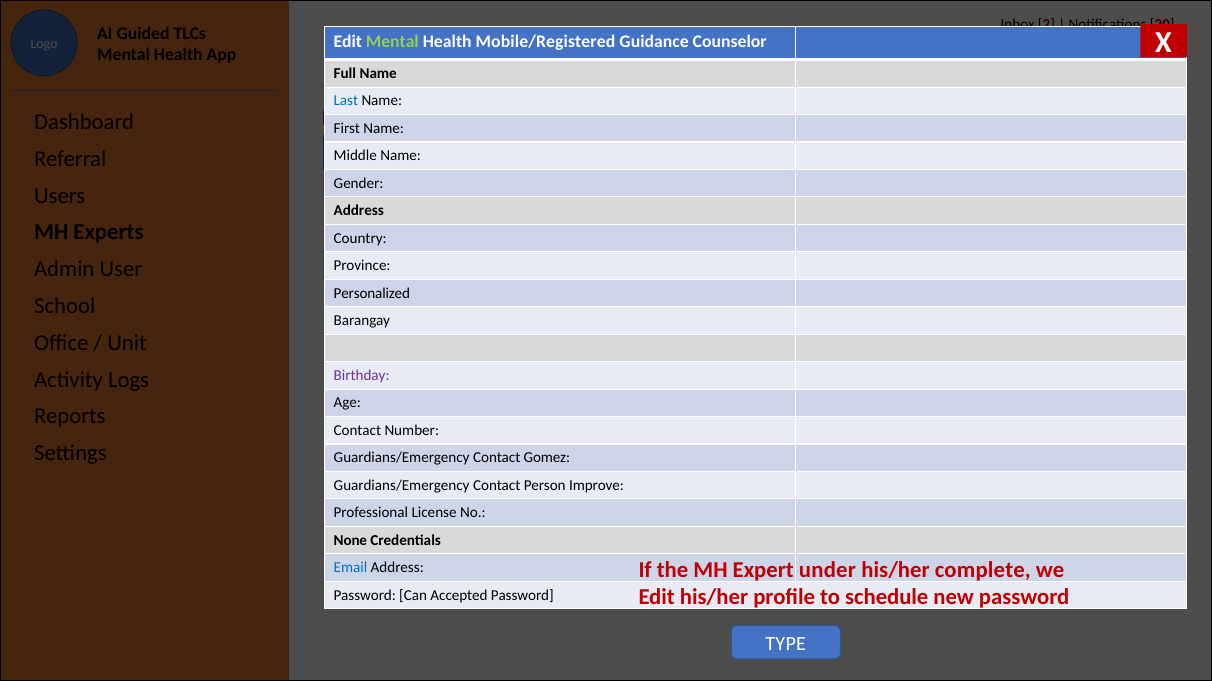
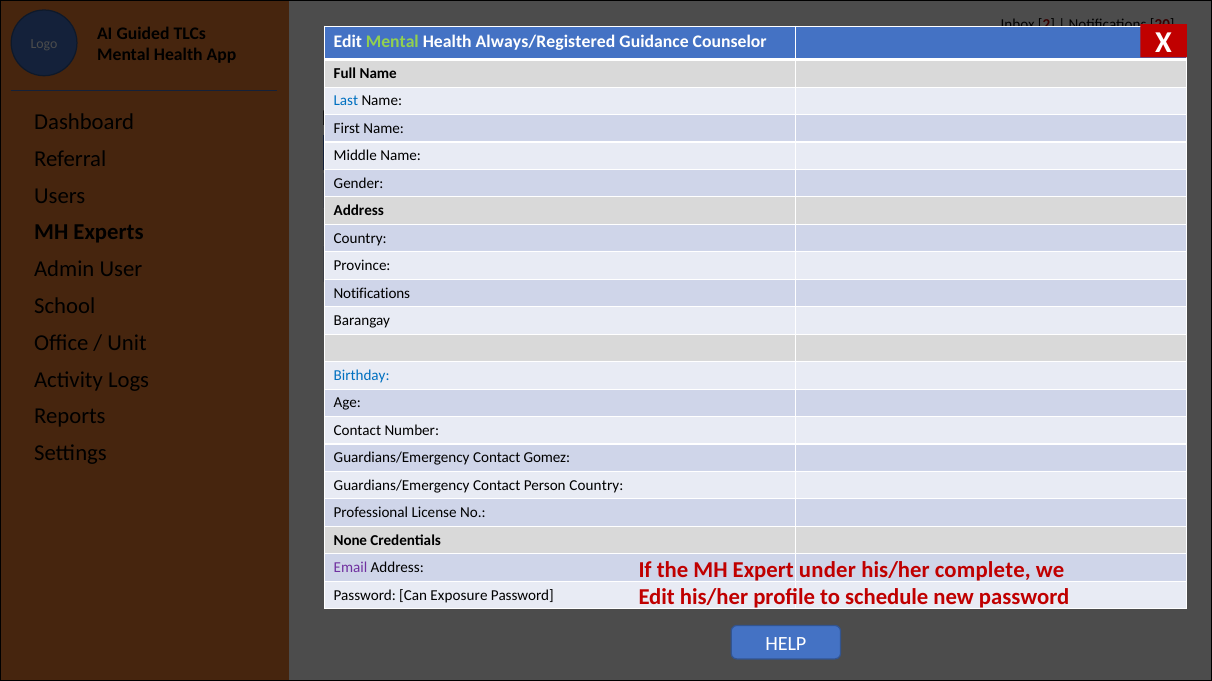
Mobile/Registered: Mobile/Registered -> Always/Registered
Personalized at (372, 294): Personalized -> Notifications
Birthday colour: purple -> blue
Person Improve: Improve -> Country
Email colour: blue -> purple
Accepted: Accepted -> Exposure
TYPE: TYPE -> HELP
